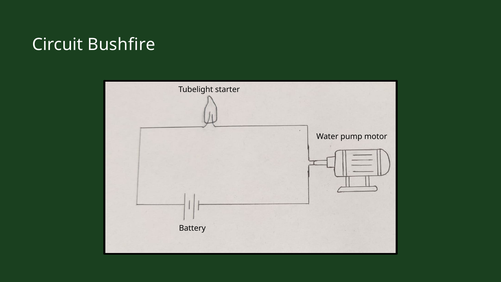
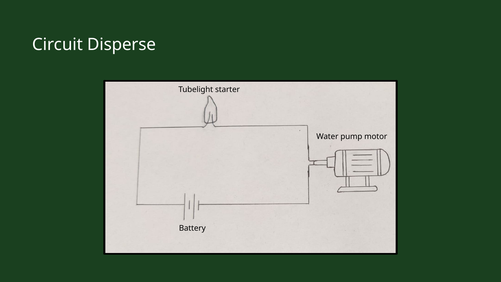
Bushfire: Bushfire -> Disperse
